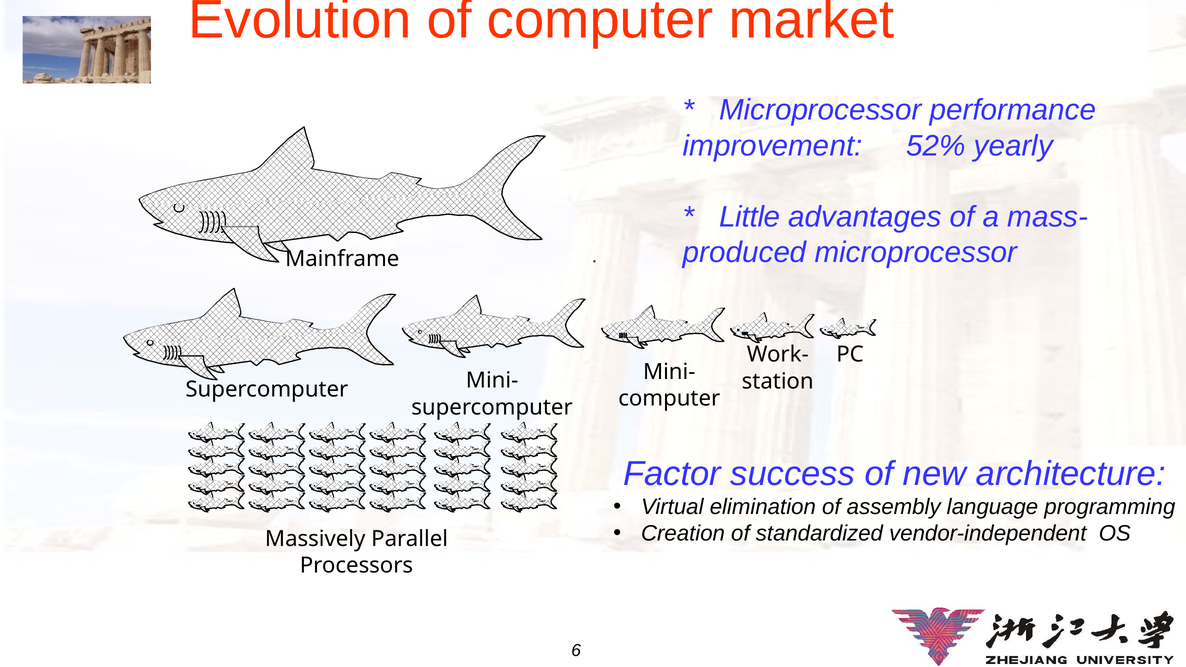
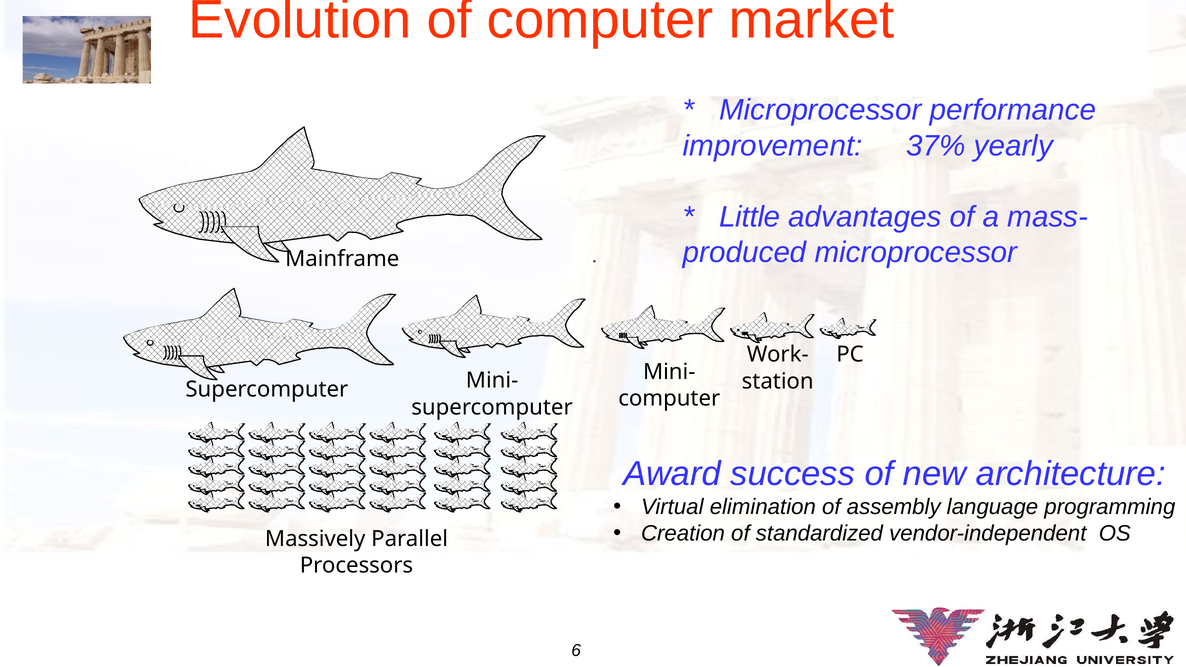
52%: 52% -> 37%
Factor: Factor -> Award
